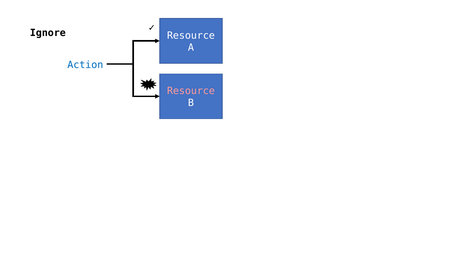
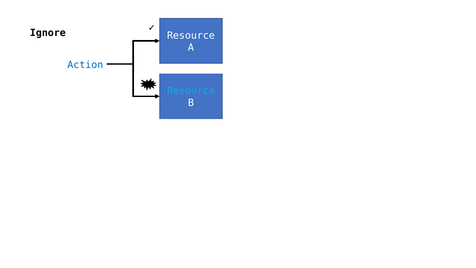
Resource at (191, 91) colour: pink -> light blue
